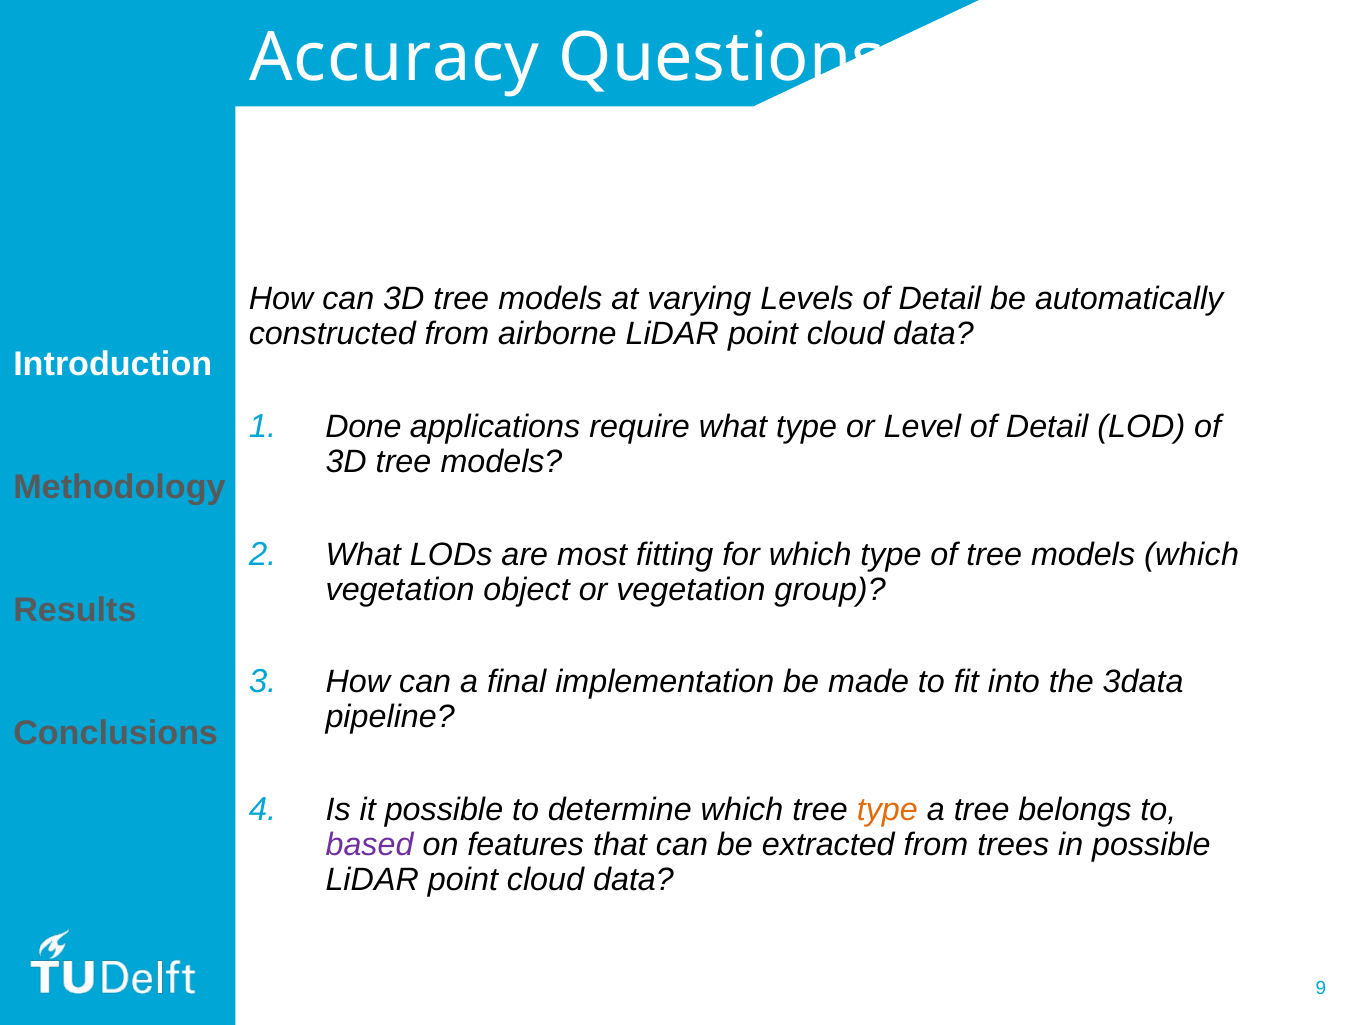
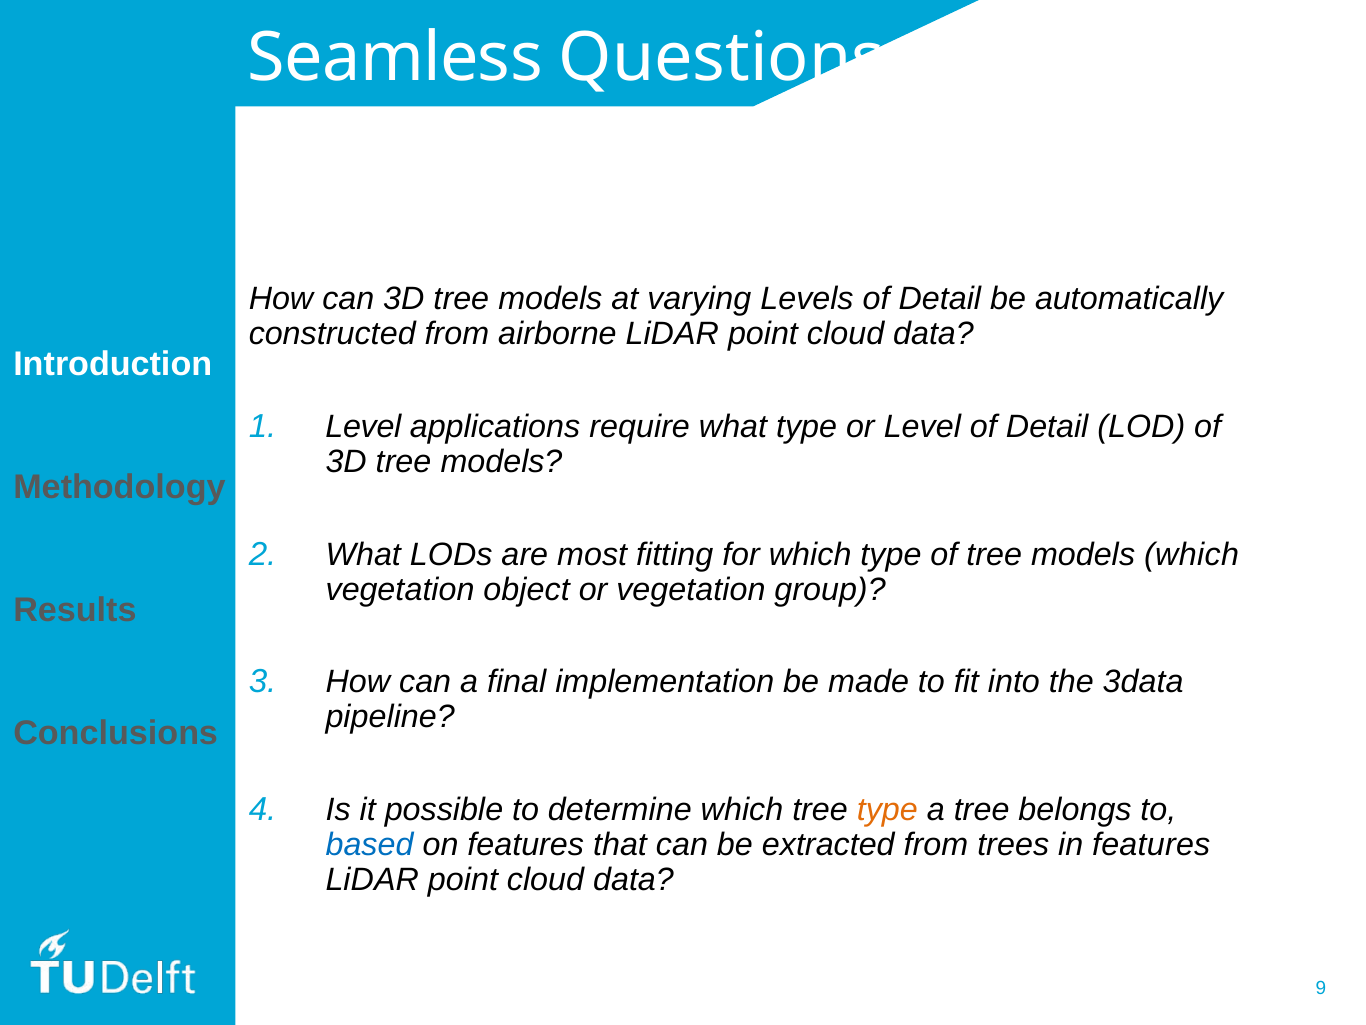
Accuracy: Accuracy -> Seamless
Done at (363, 427): Done -> Level
based colour: purple -> blue
in possible: possible -> features
